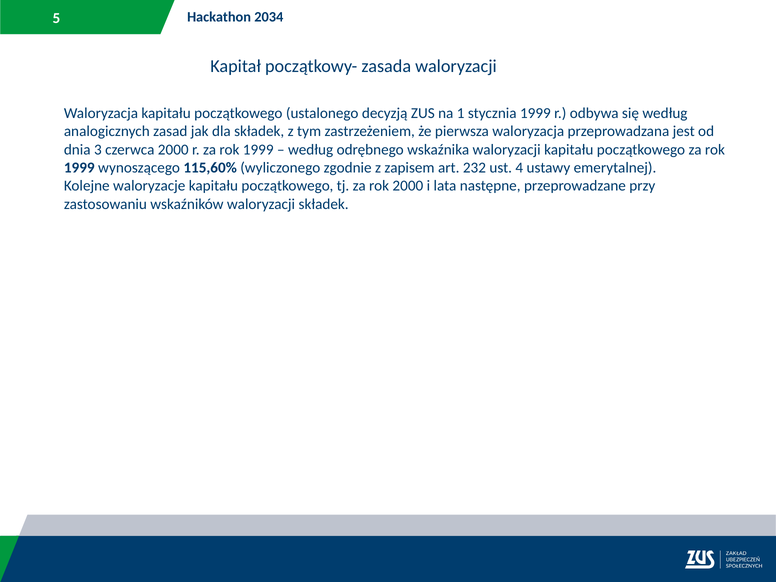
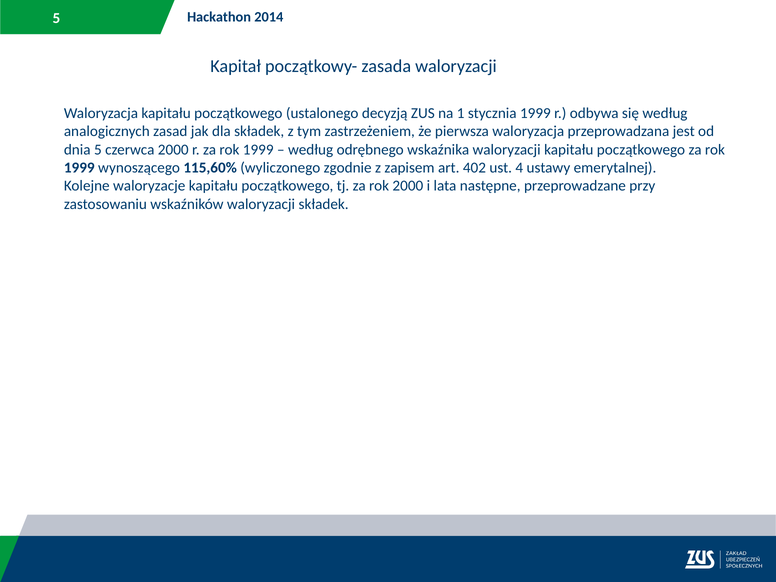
2034: 2034 -> 2014
dnia 3: 3 -> 5
232: 232 -> 402
